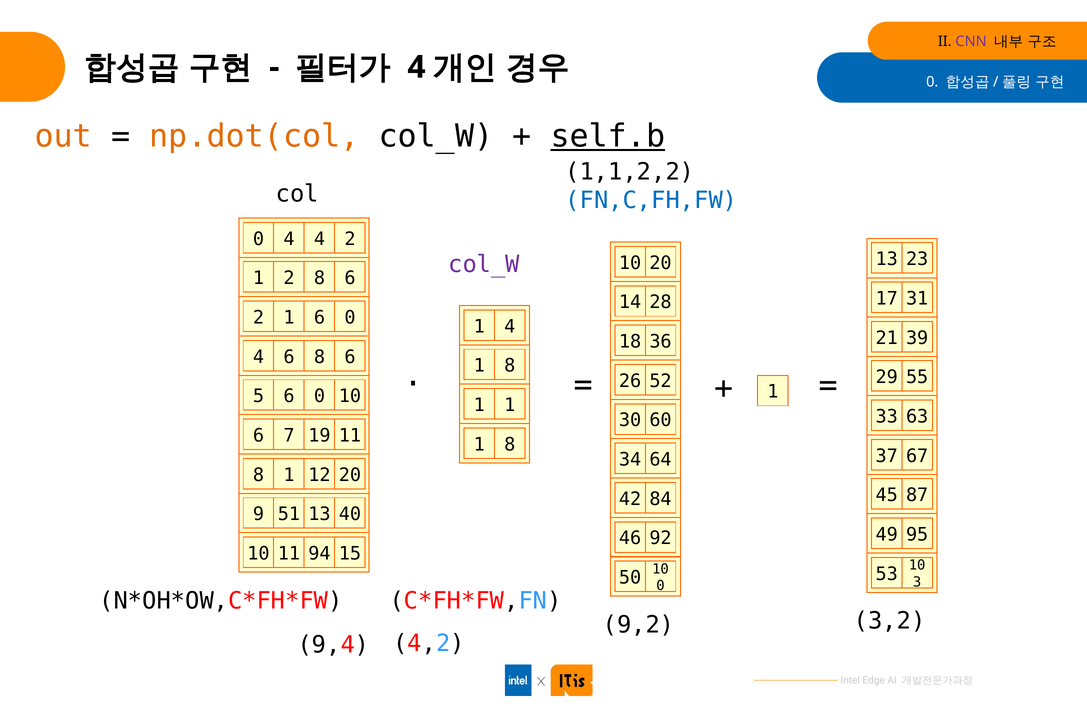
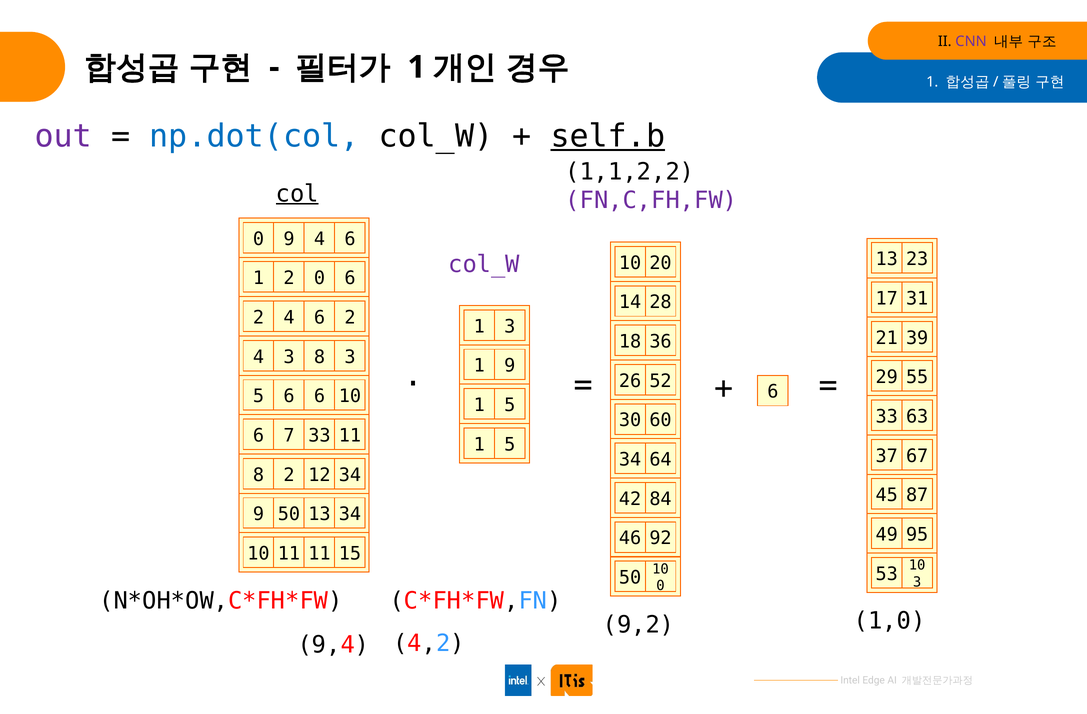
4 at (417, 67): 4 -> 1
0 at (932, 82): 0 -> 1
out colour: orange -> purple
np.dot(col colour: orange -> blue
col underline: none -> present
FN,C,FH,FW colour: blue -> purple
4 at (289, 239): 4 -> 9
2 at (350, 239): 2 -> 6
2 8: 8 -> 0
1 at (289, 318): 1 -> 4
0 at (350, 318): 0 -> 2
1 4: 4 -> 3
4 6: 6 -> 3
6 at (350, 357): 6 -> 3
8 at (510, 366): 8 -> 9
1 at (773, 392): 1 -> 6
5 6 0: 0 -> 6
1 at (510, 405): 1 -> 5
7 19: 19 -> 33
8 at (510, 444): 8 -> 5
1 at (289, 475): 1 -> 2
12 20: 20 -> 34
9 51: 51 -> 50
13 40: 40 -> 34
11 94: 94 -> 11
3,2: 3,2 -> 1,0
